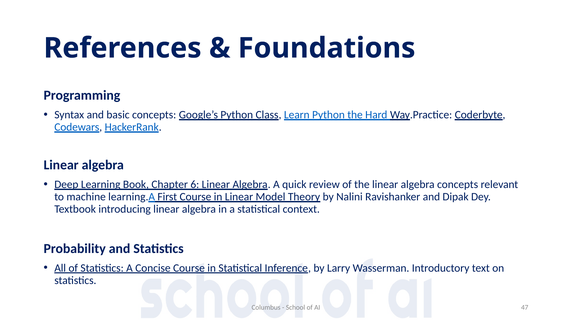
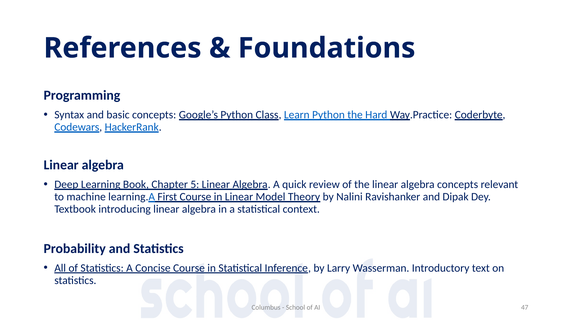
6: 6 -> 5
